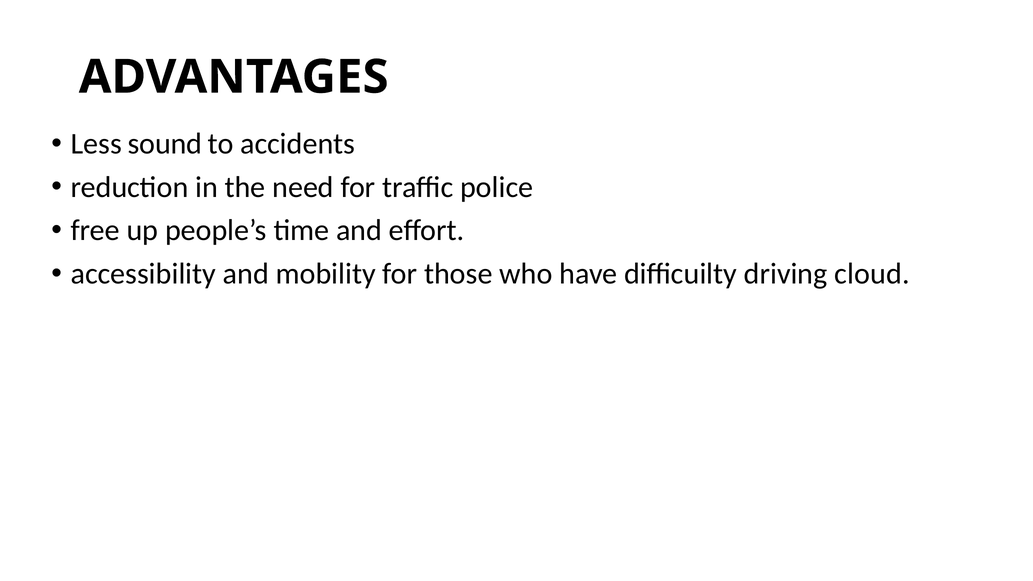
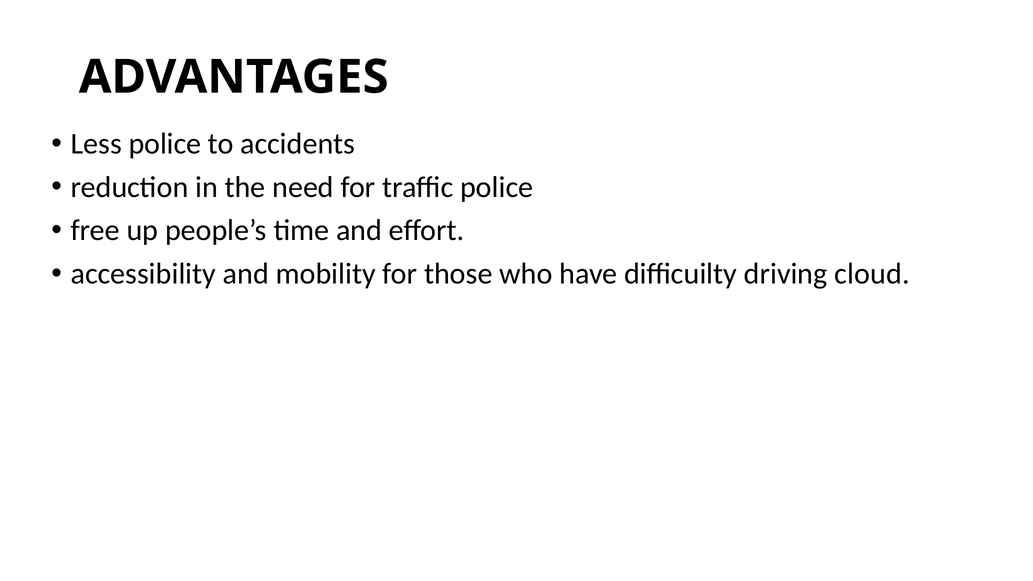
Less sound: sound -> police
